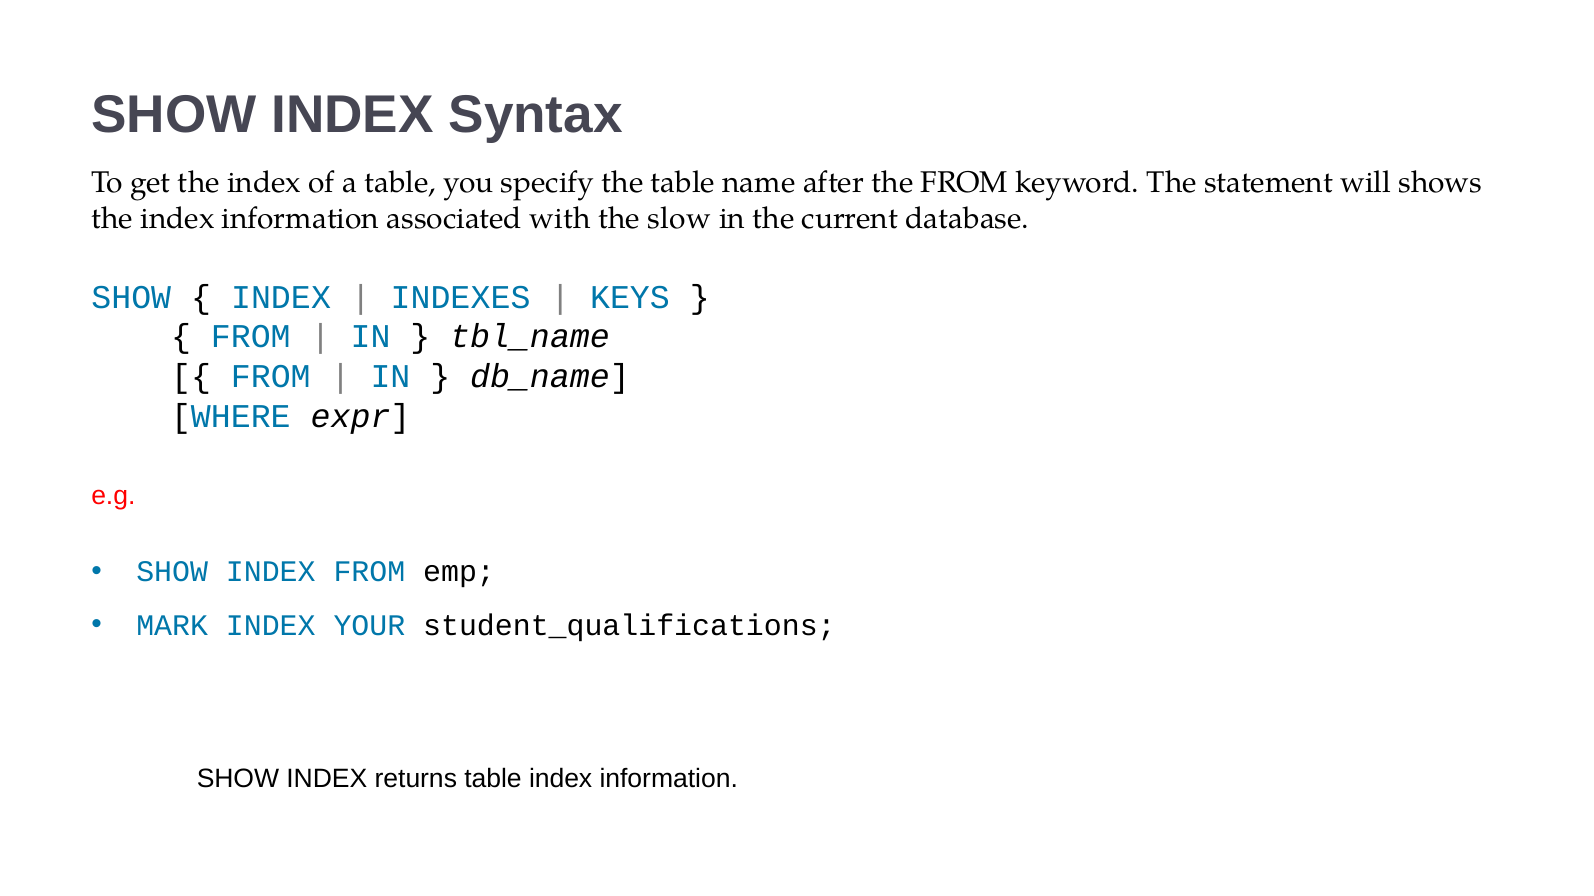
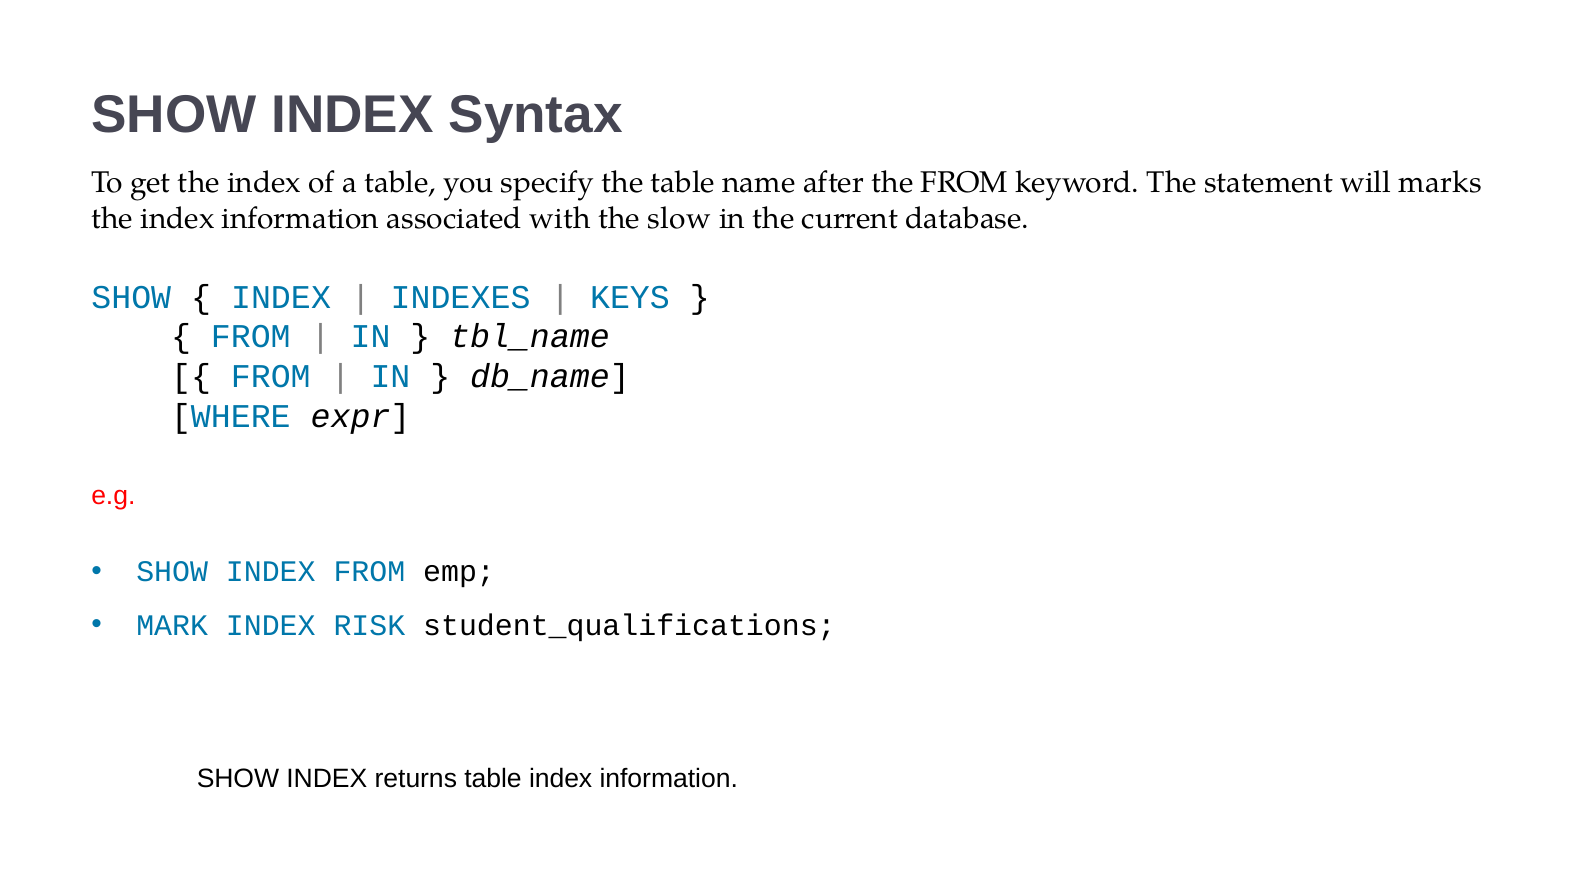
shows: shows -> marks
YOUR: YOUR -> RISK
